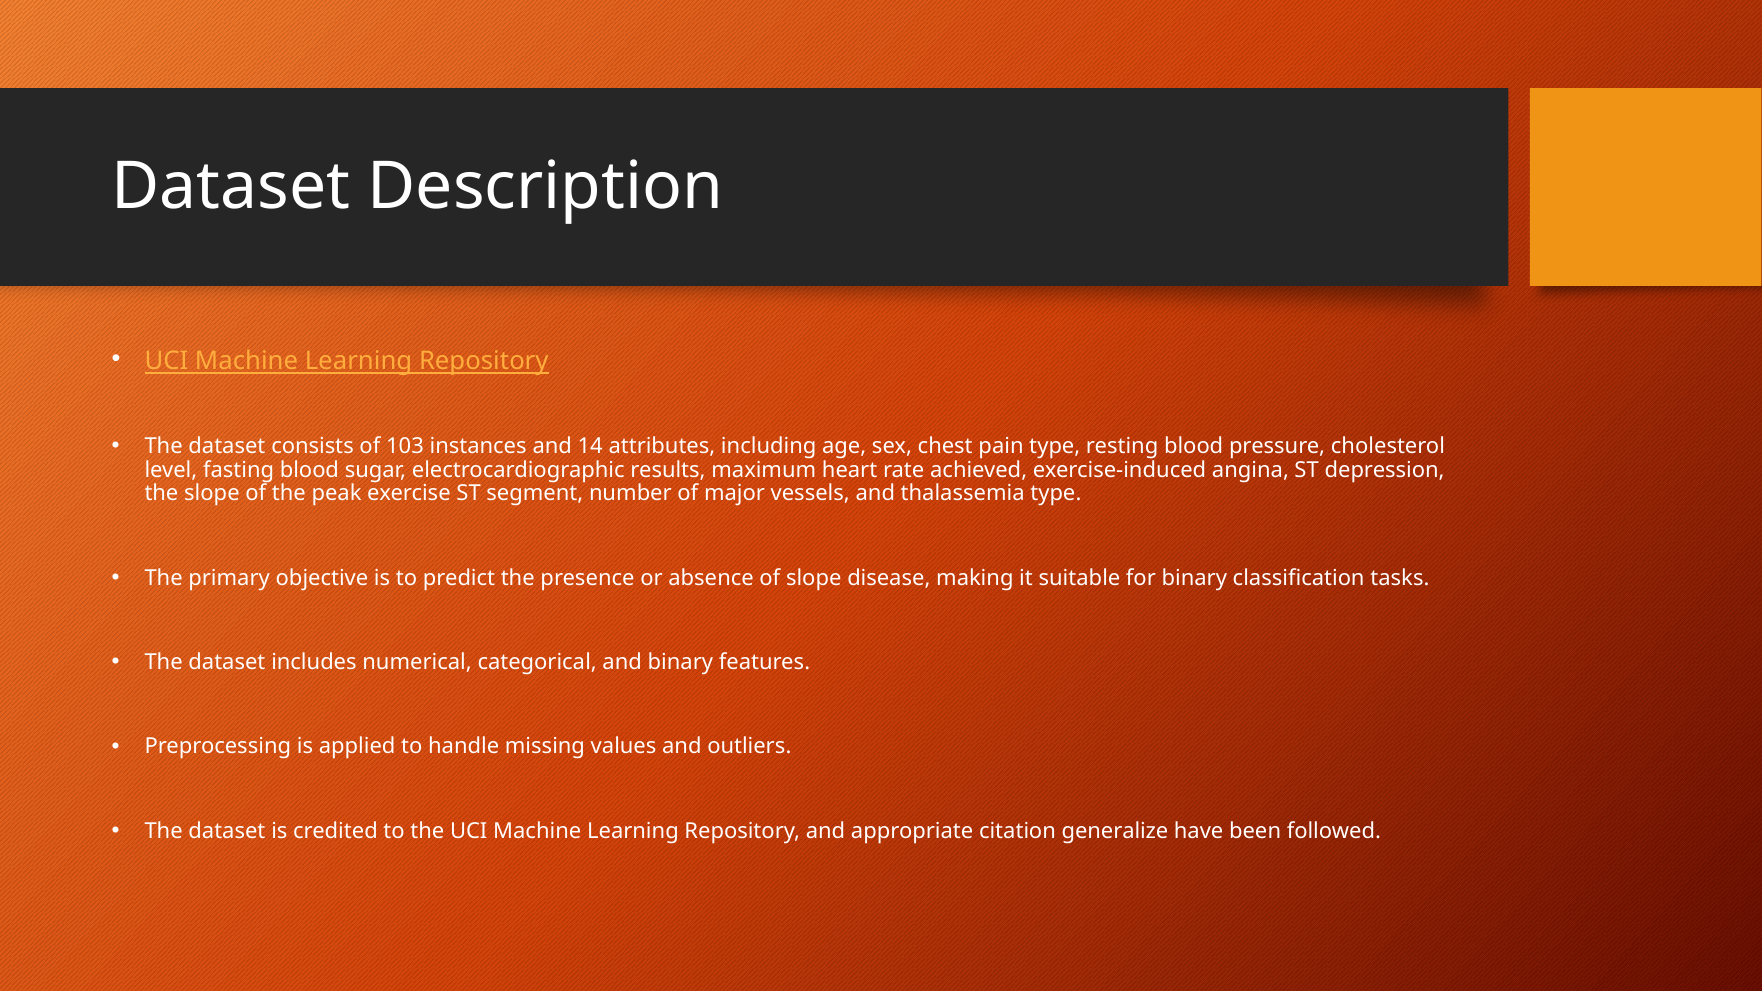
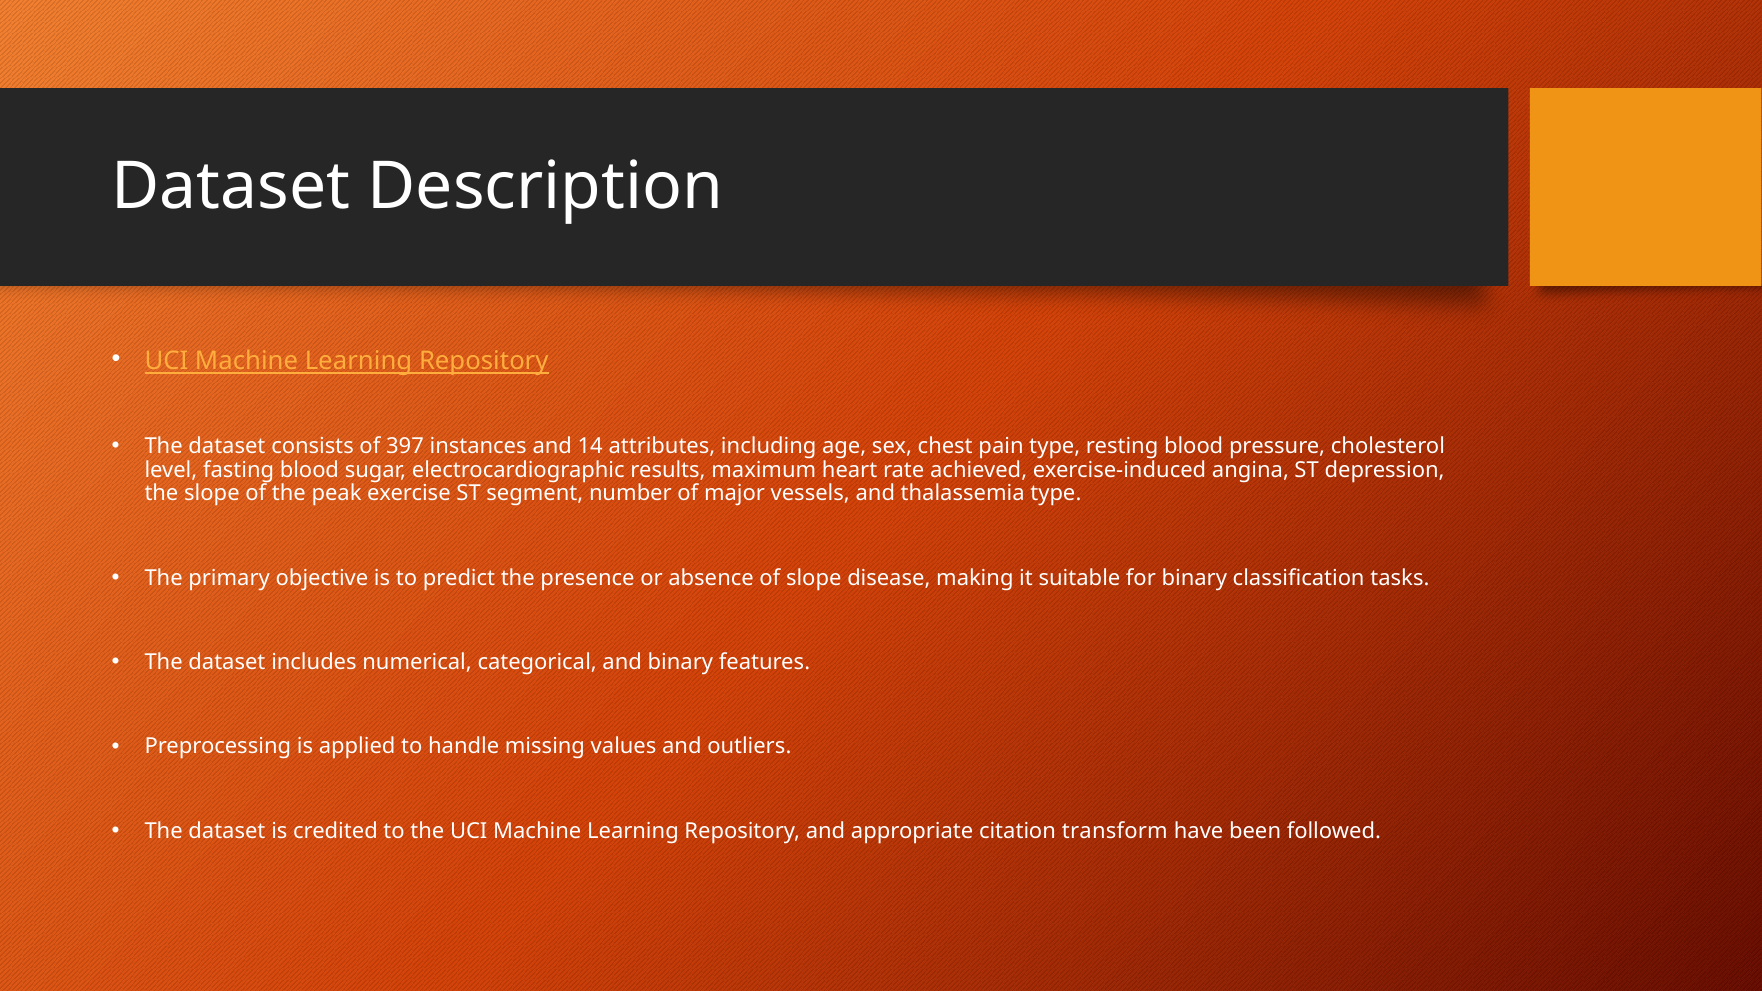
103: 103 -> 397
generalize: generalize -> transform
